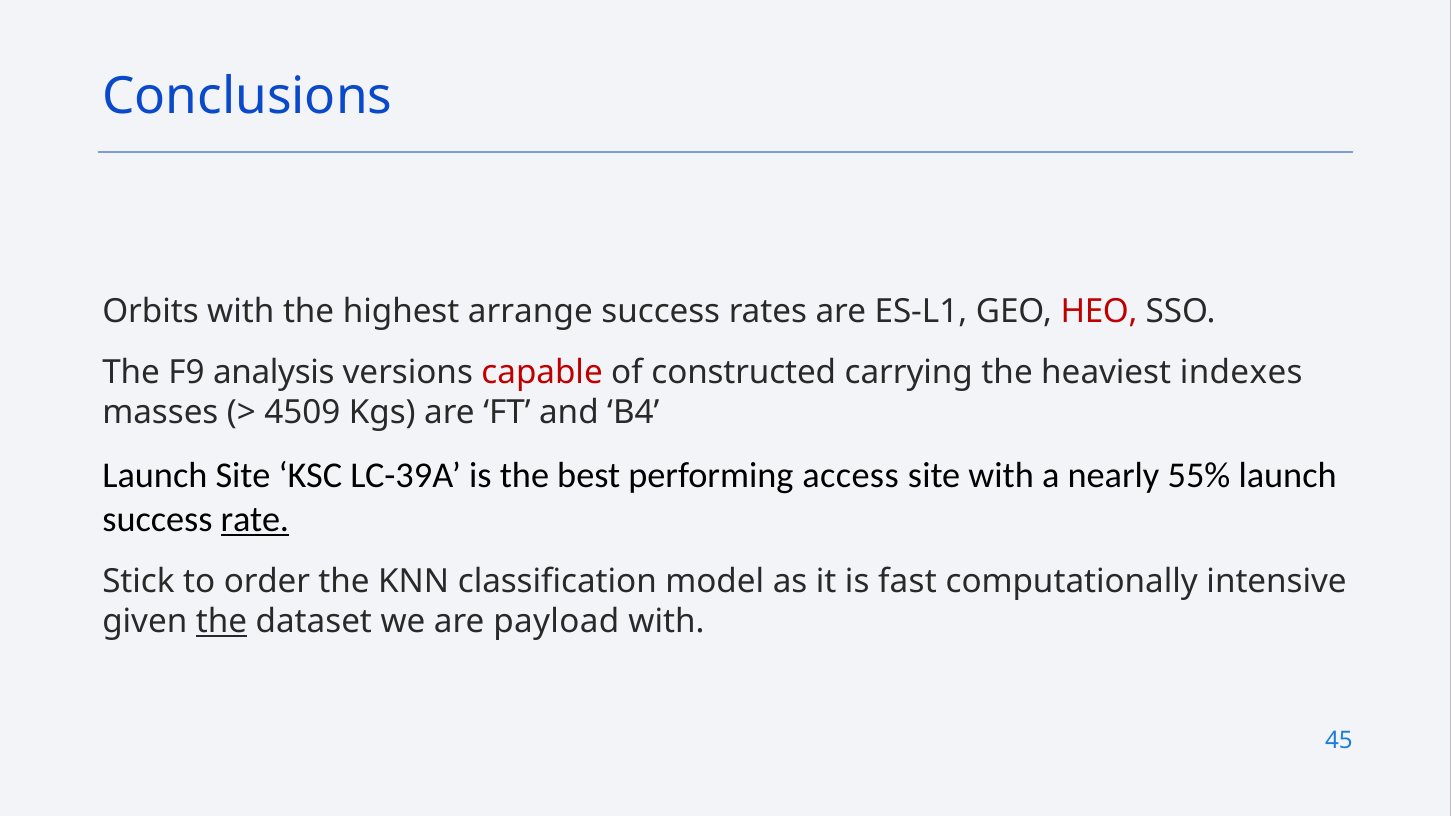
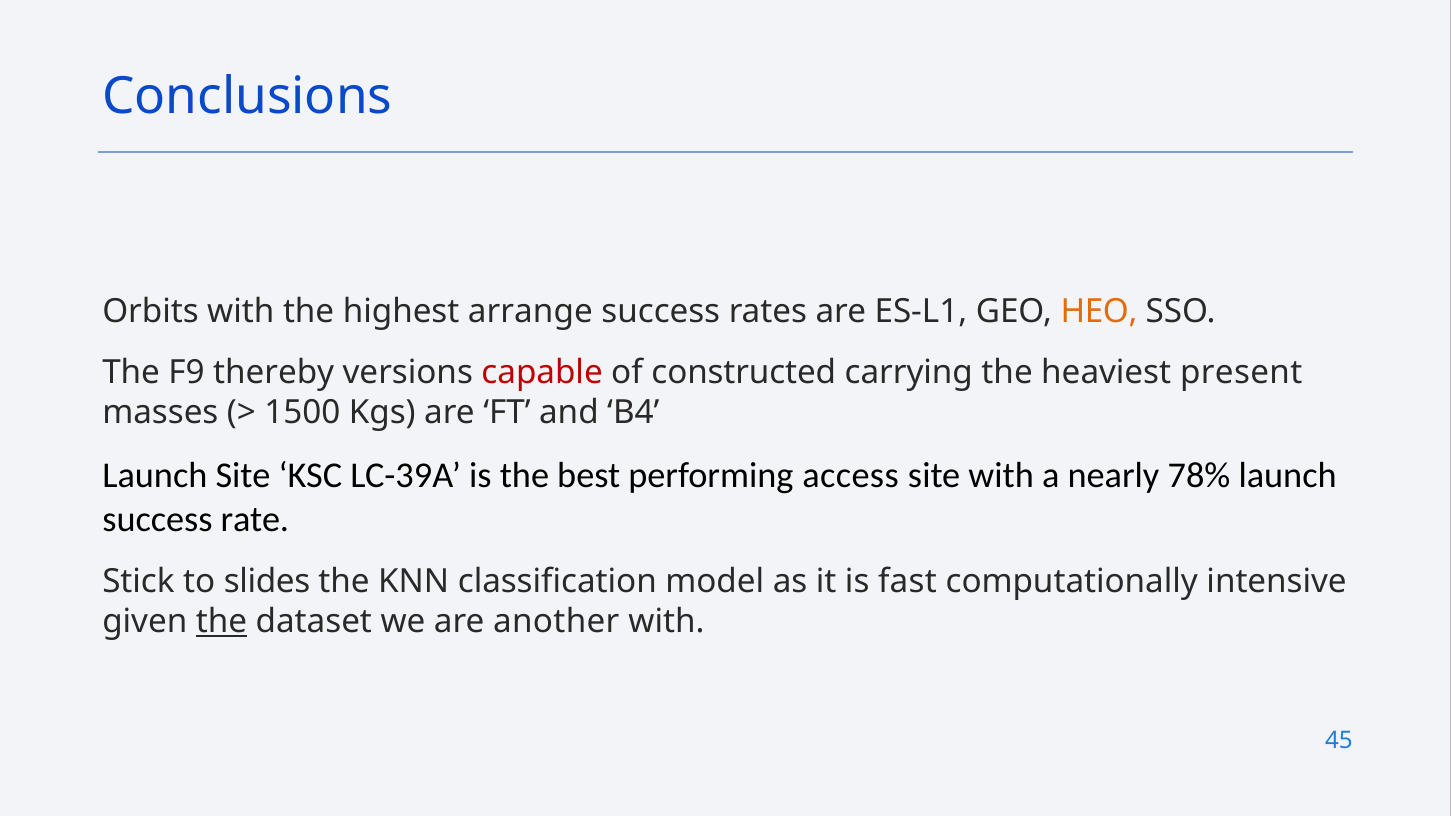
HEO colour: red -> orange
analysis: analysis -> thereby
indexes: indexes -> present
4509: 4509 -> 1500
55%: 55% -> 78%
rate underline: present -> none
order: order -> slides
payload: payload -> another
